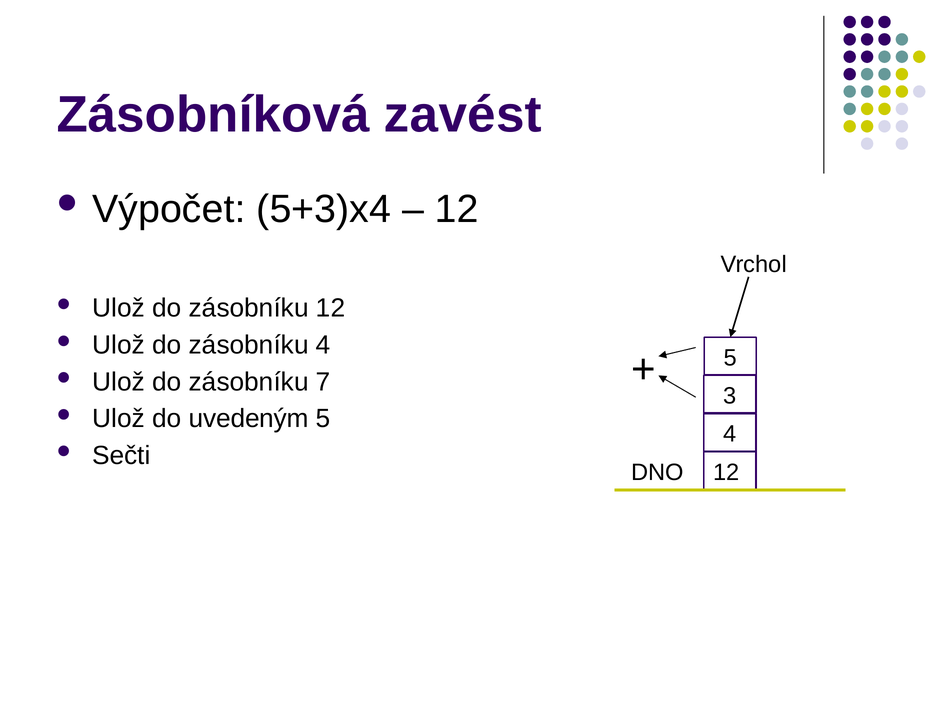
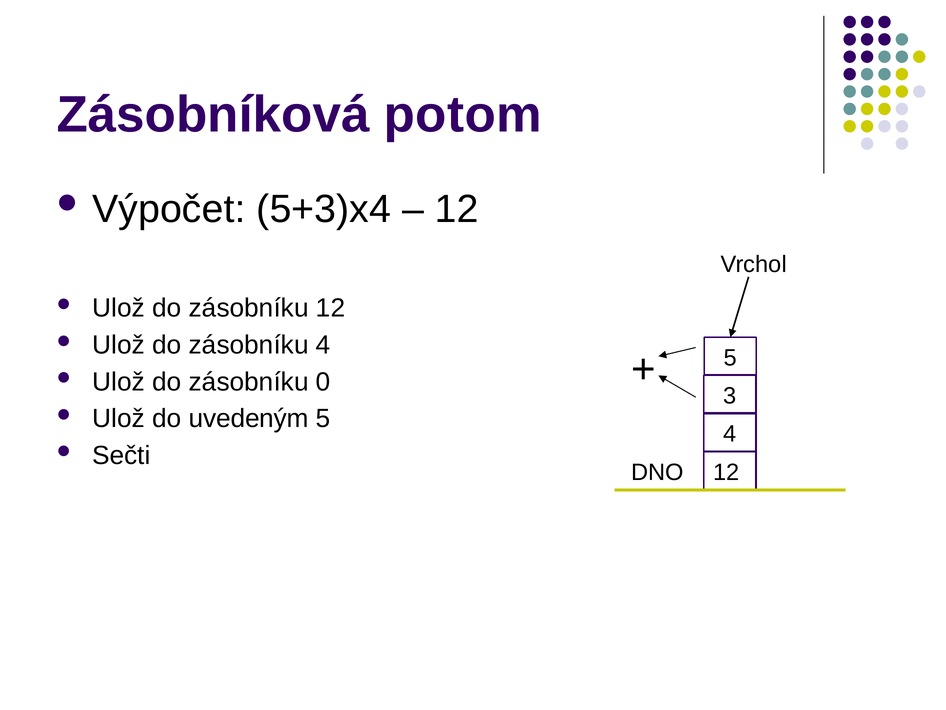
zavést: zavést -> potom
7: 7 -> 0
